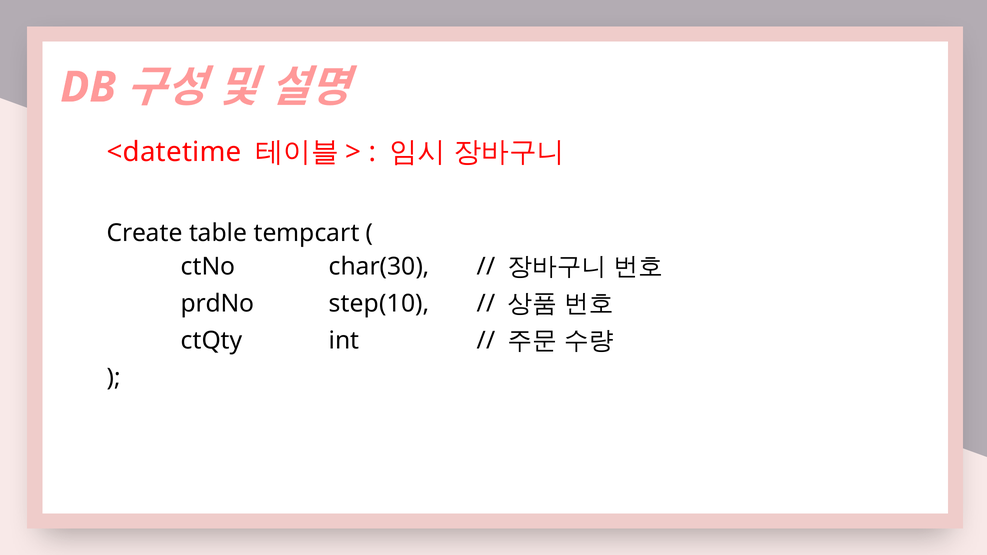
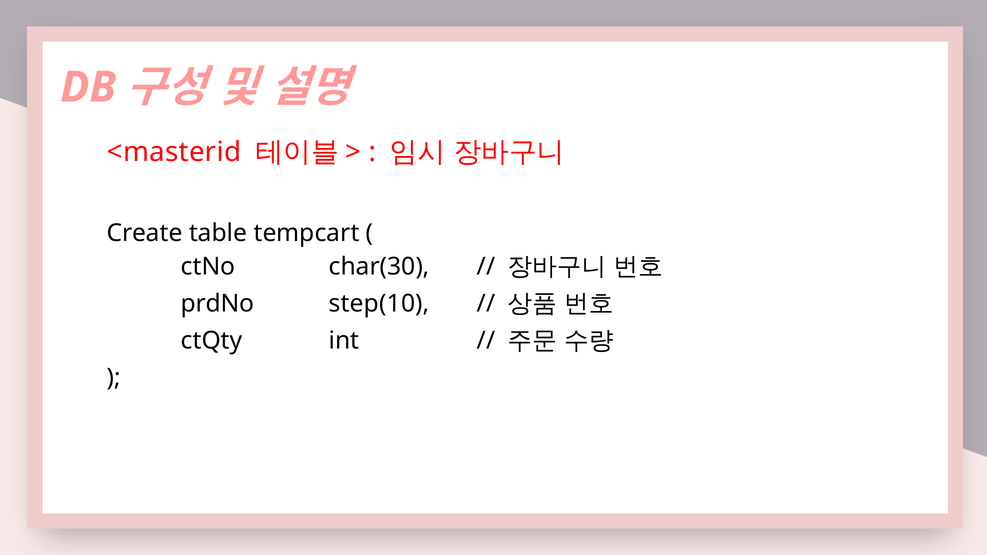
<datetime: <datetime -> <masterid
